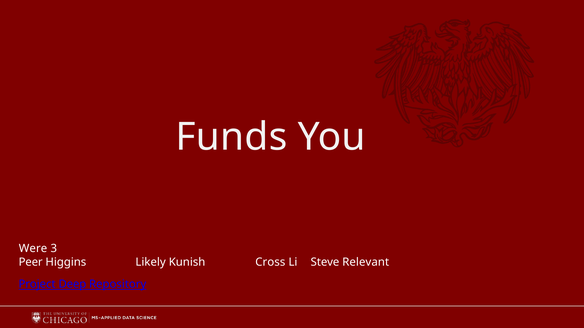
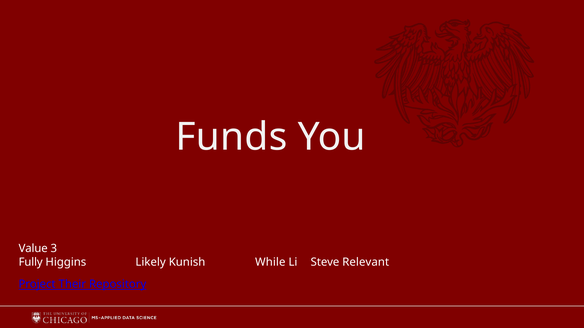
Were: Were -> Value
Peer: Peer -> Fully
Cross: Cross -> While
Deep: Deep -> Their
